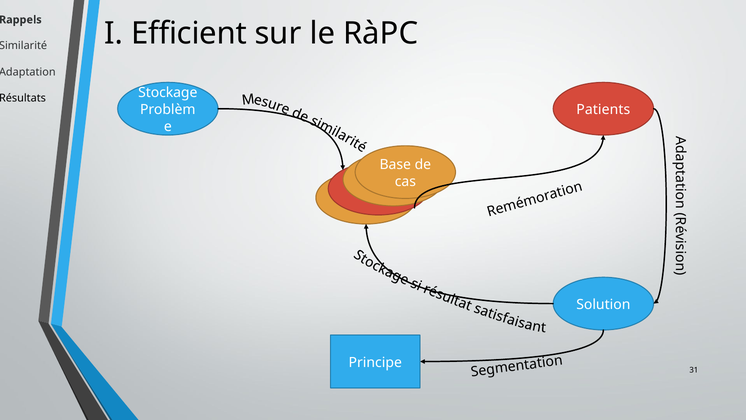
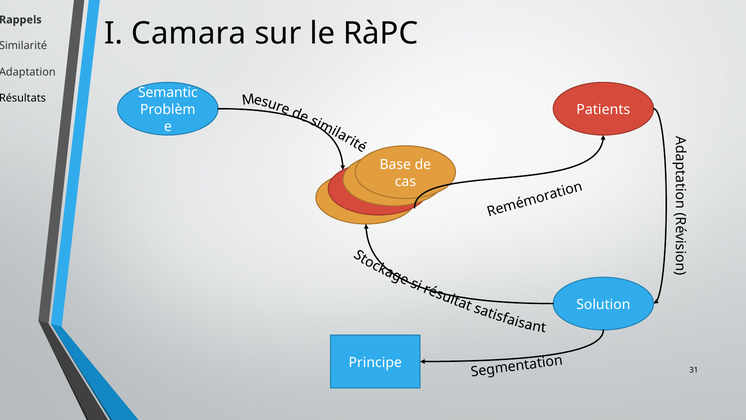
Efficient: Efficient -> Camara
Stockage: Stockage -> Semantic
